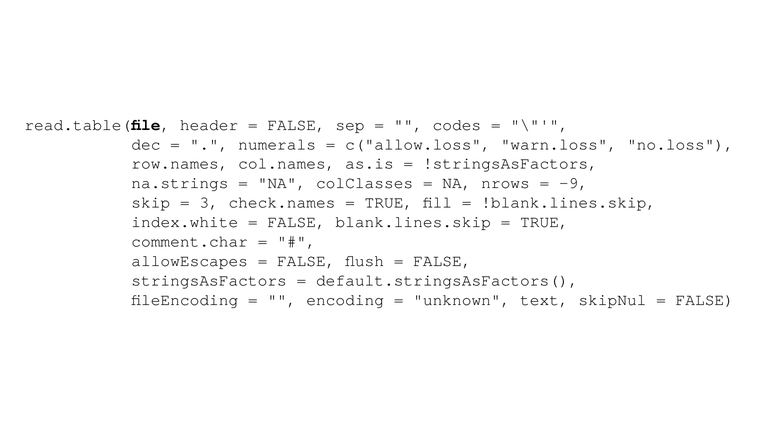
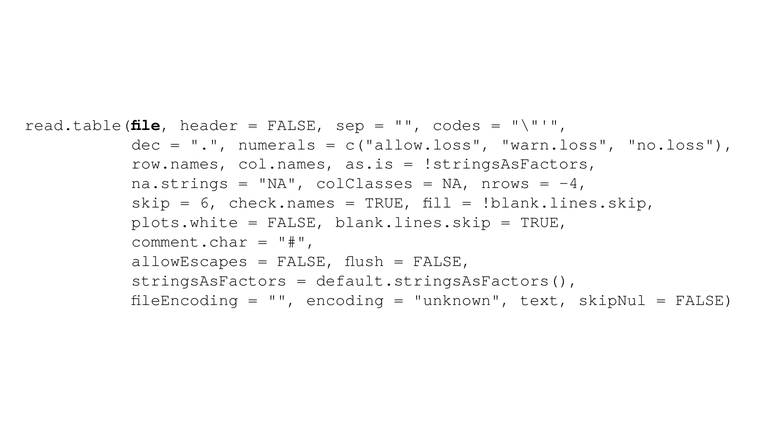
-9: -9 -> -4
3: 3 -> 6
index.white: index.white -> plots.white
